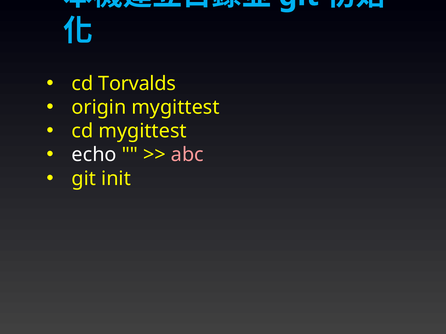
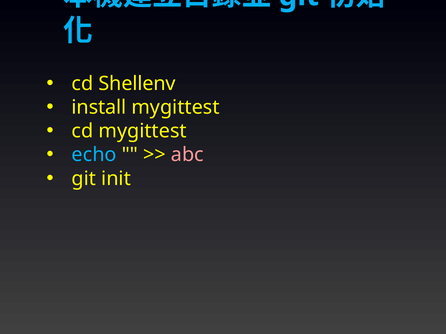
Torvalds: Torvalds -> Shellenv
origin: origin -> install
echo colour: white -> light blue
